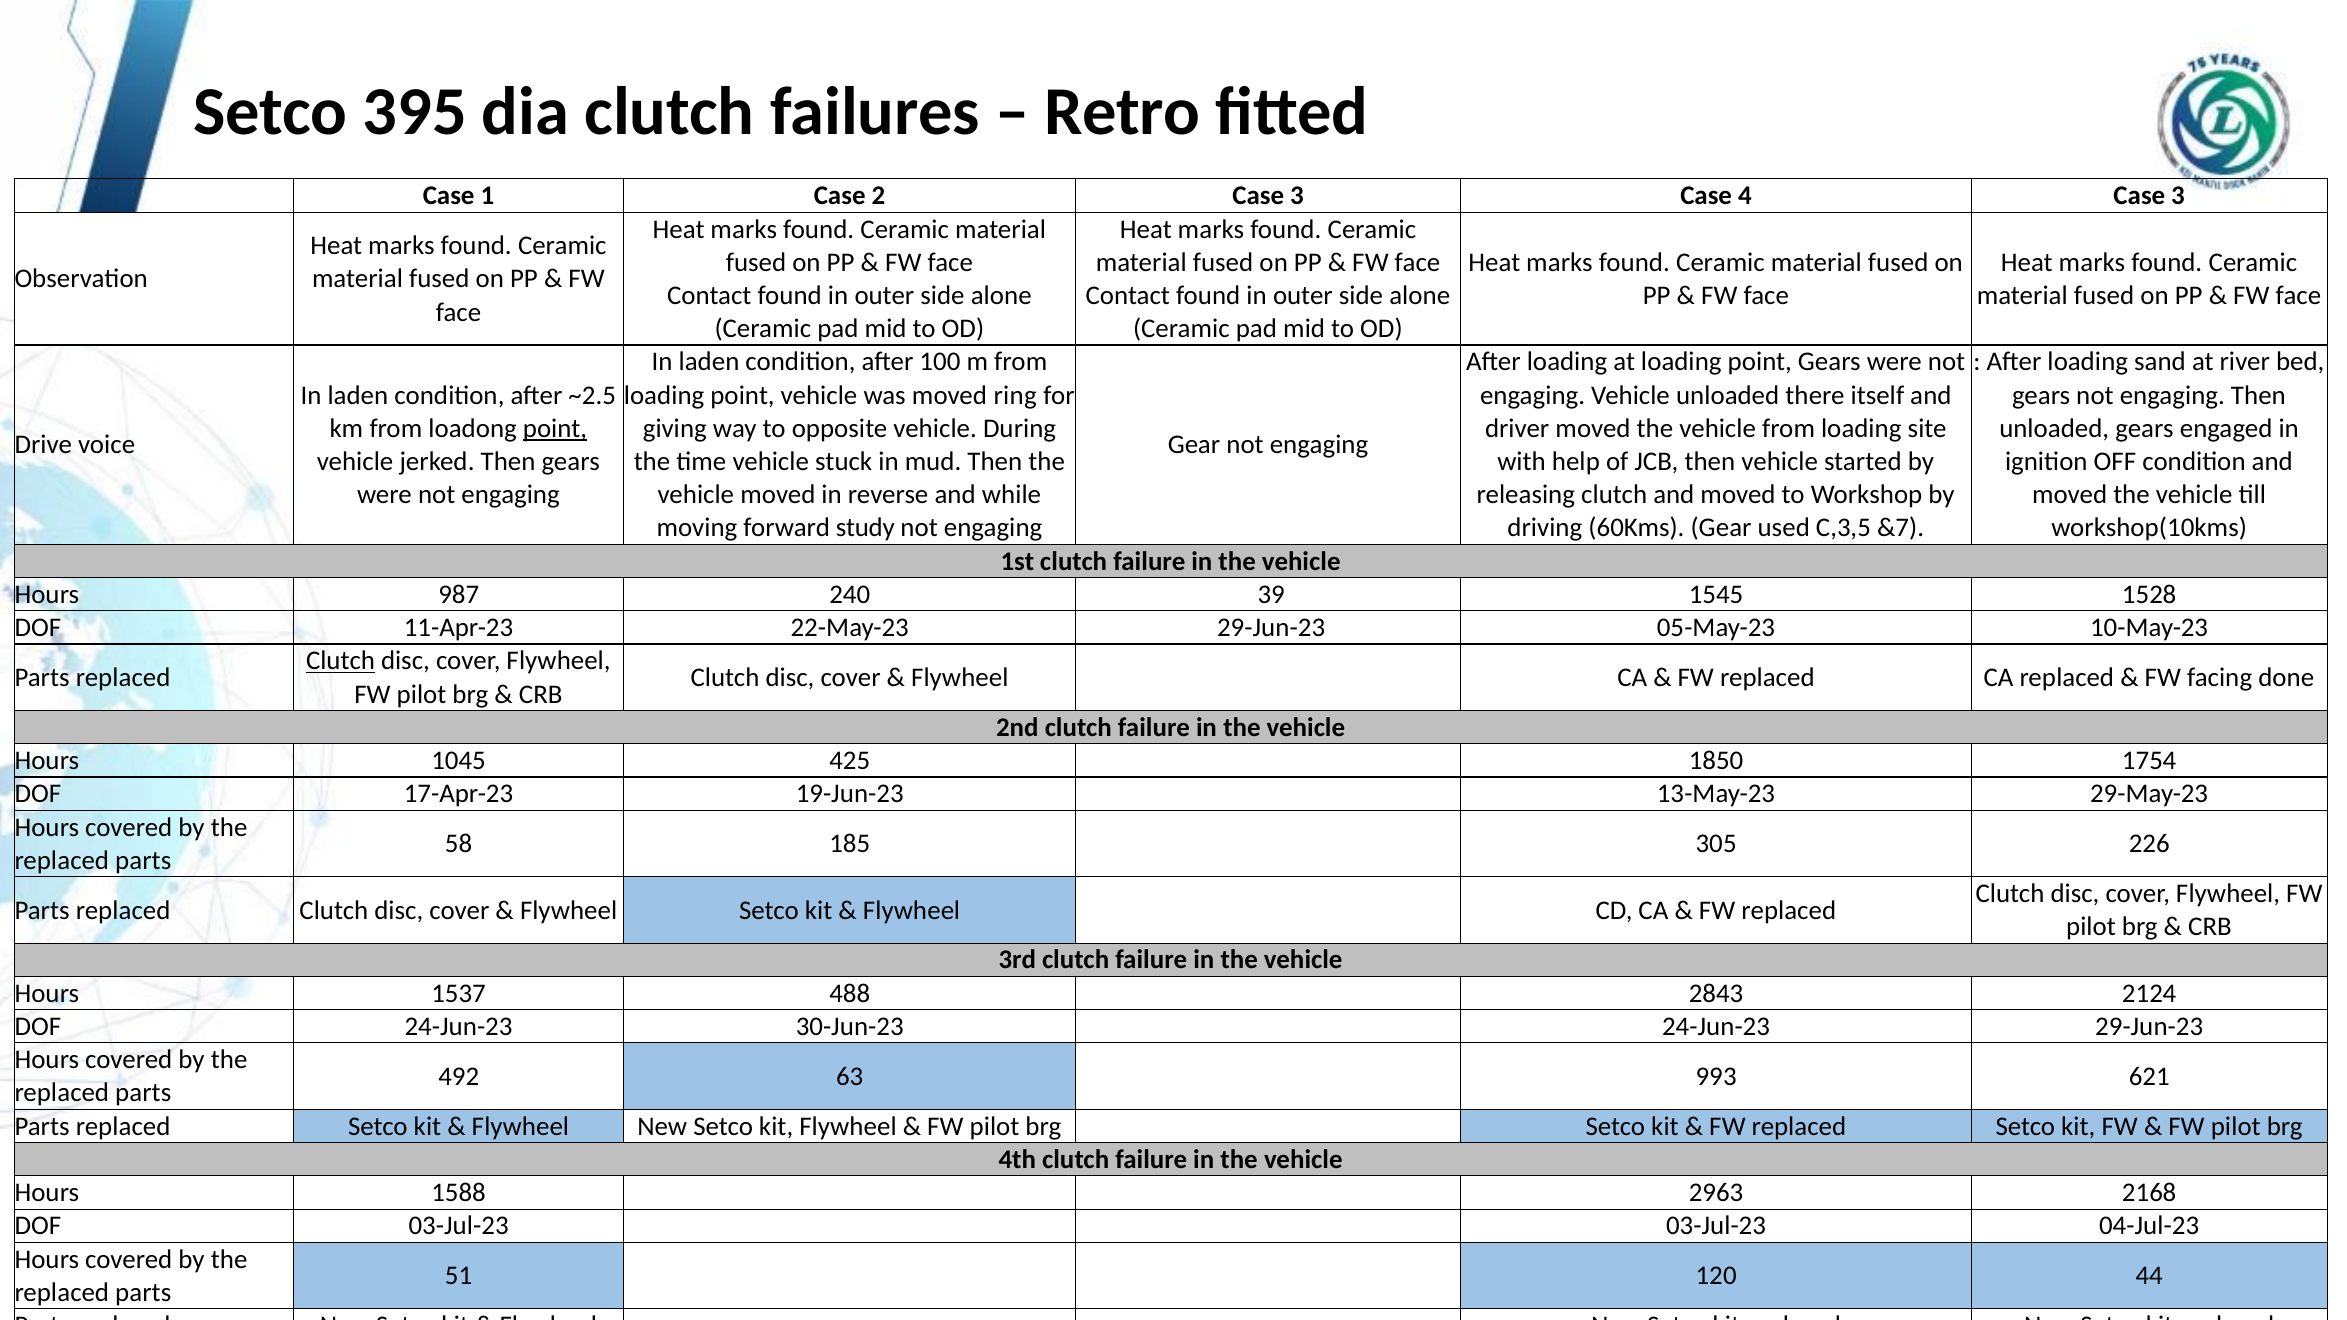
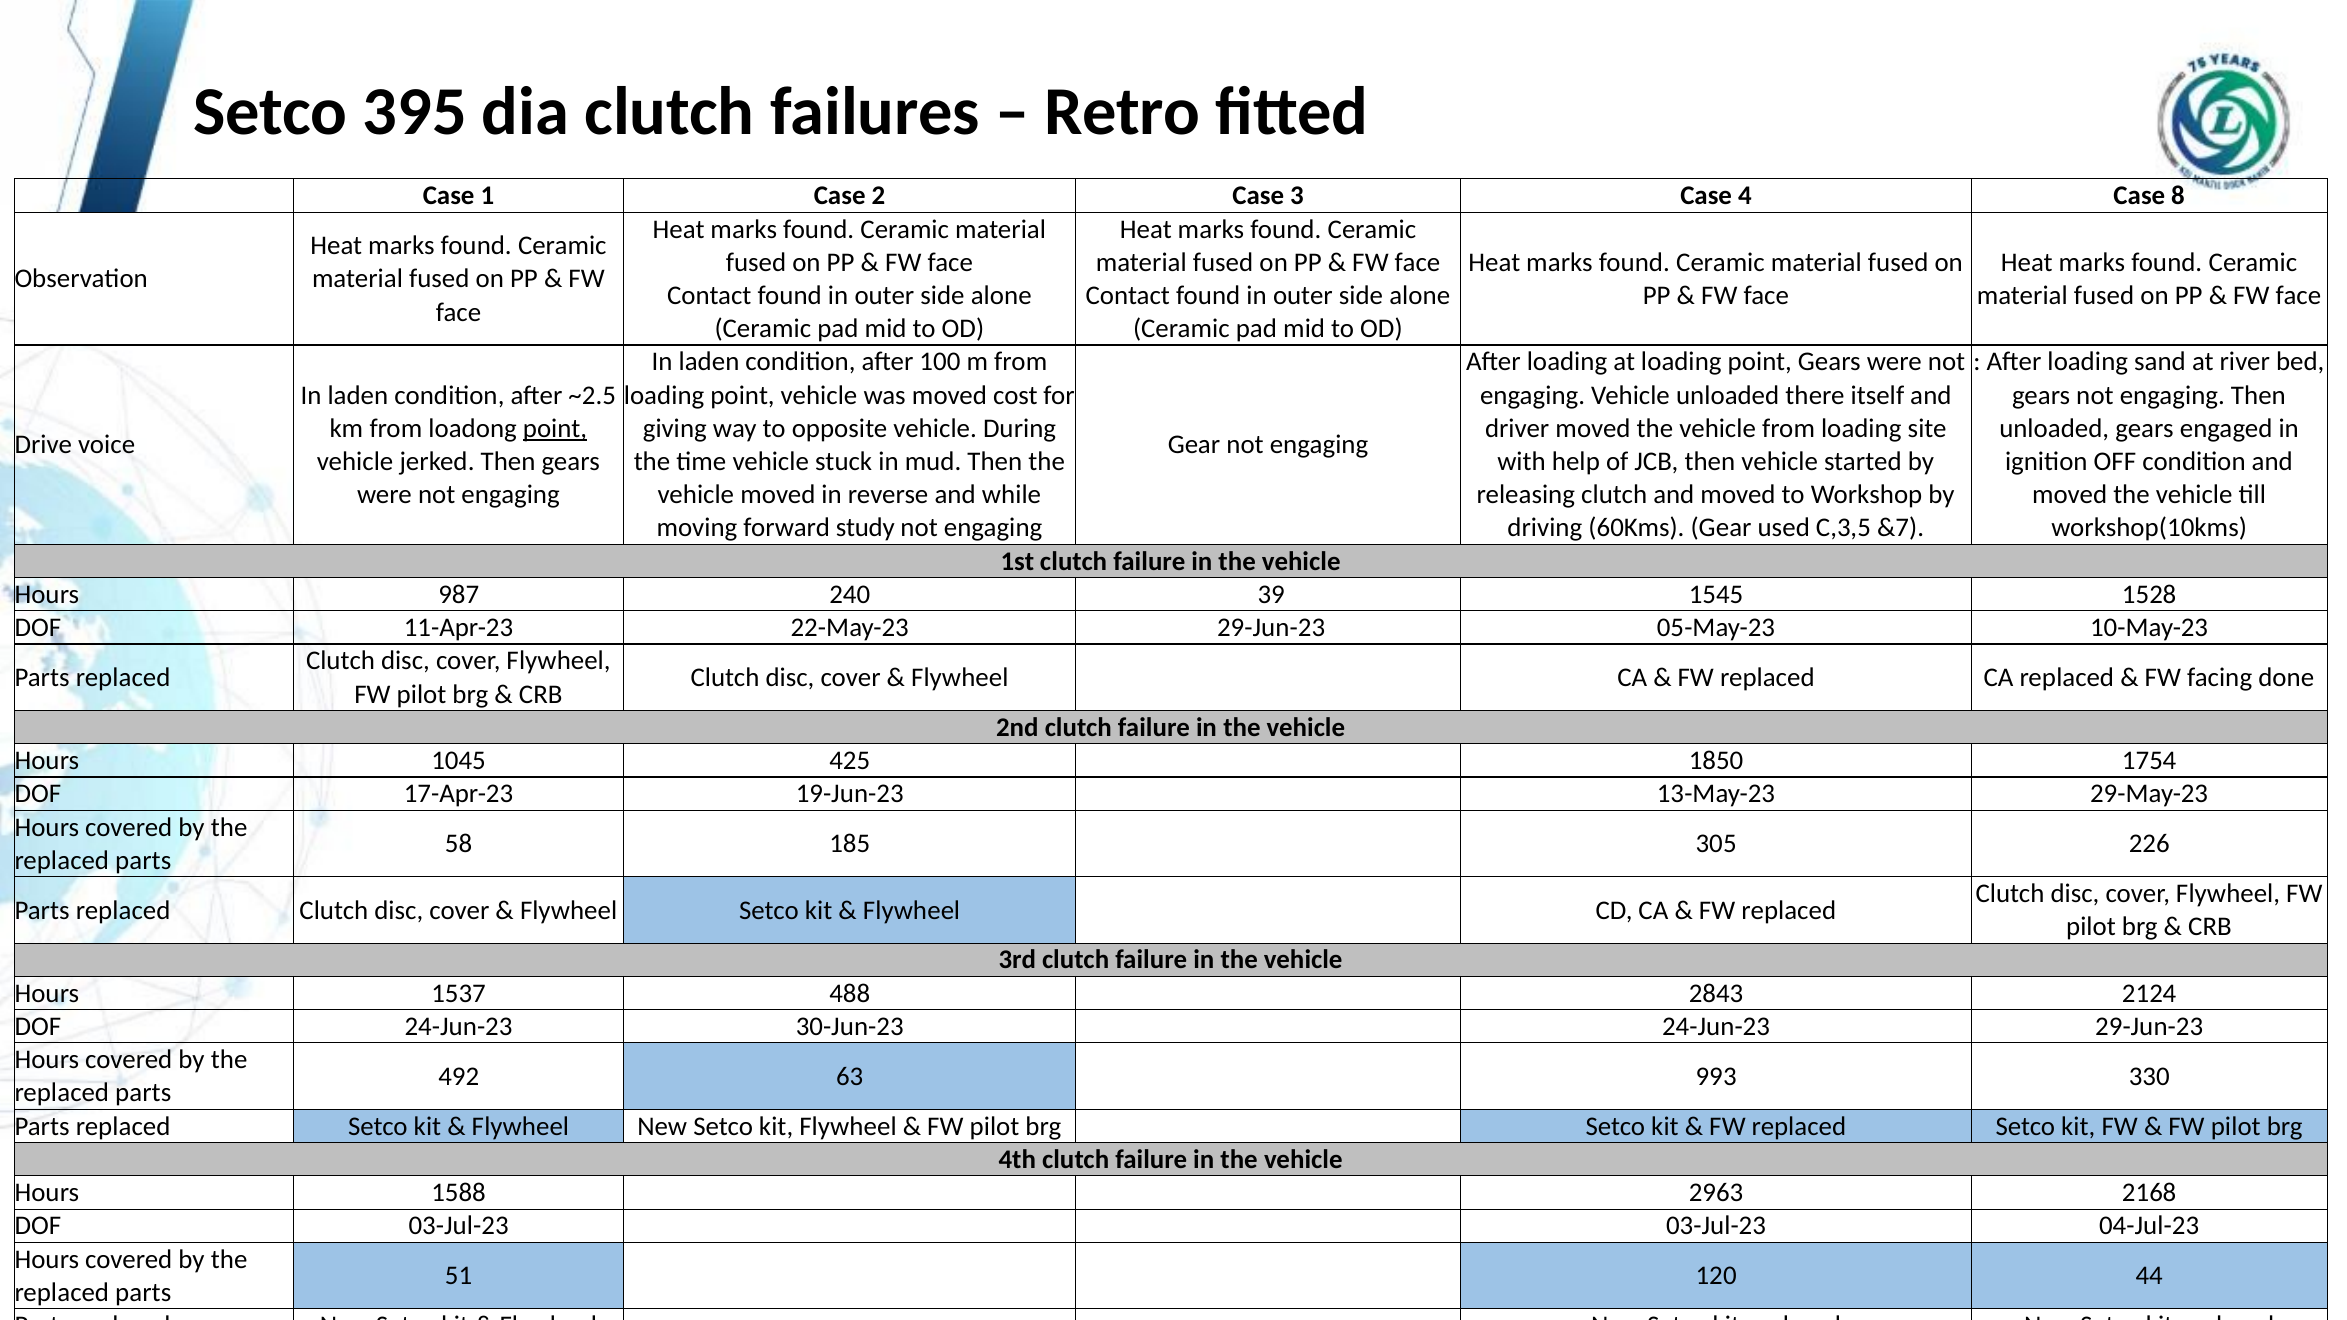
4 Case 3: 3 -> 8
ring: ring -> cost
Clutch at (340, 661) underline: present -> none
621: 621 -> 330
